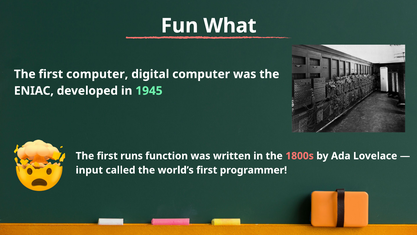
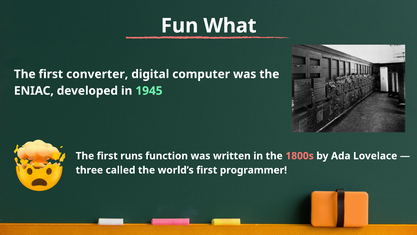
first computer: computer -> converter
input: input -> three
